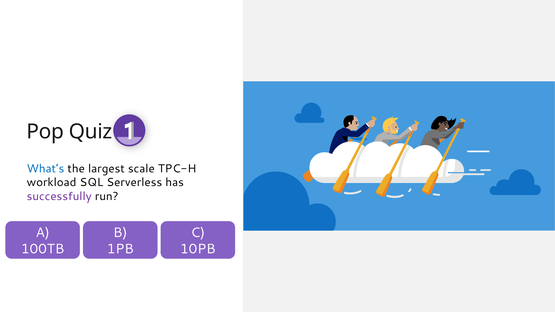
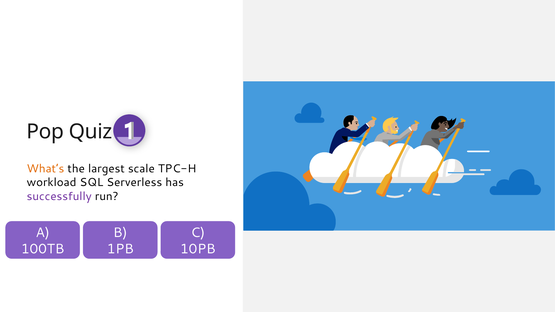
What’s colour: blue -> orange
